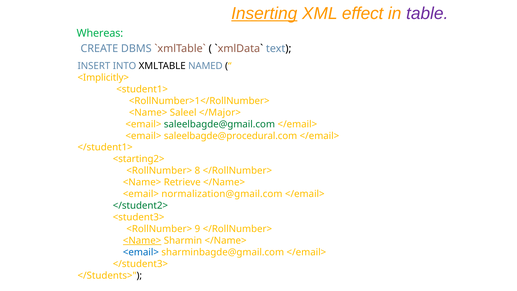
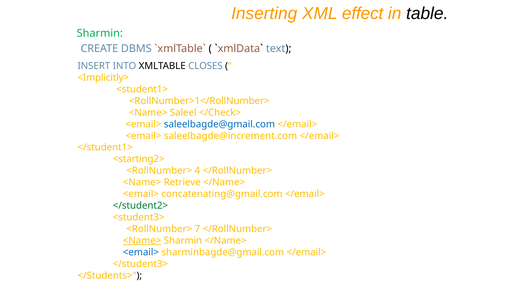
Inserting underline: present -> none
table colour: purple -> black
Whereas at (100, 33): Whereas -> Sharmin
NAMED: NAMED -> CLOSES
</Major>: </Major> -> </Check>
saleelbagde@gmail.com colour: green -> blue
saleelbagde@procedural.com: saleelbagde@procedural.com -> saleelbagde@increment.com
8: 8 -> 4
normalization@gmail.com: normalization@gmail.com -> concatenating@gmail.com
9: 9 -> 7
